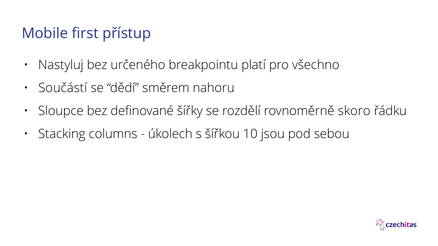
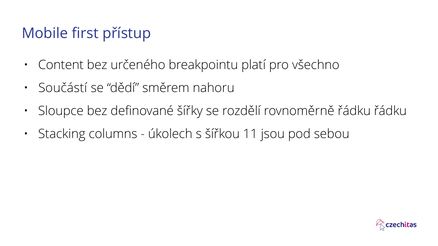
Nastyluj: Nastyluj -> Content
rovnoměrně skoro: skoro -> řádku
10: 10 -> 11
